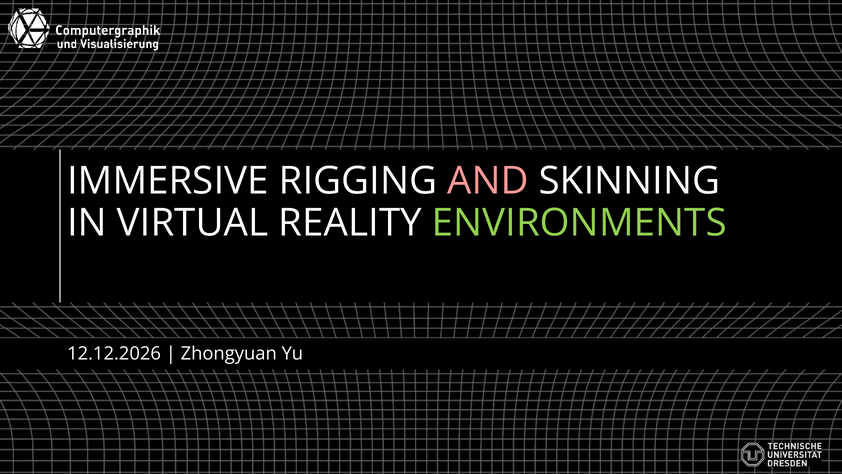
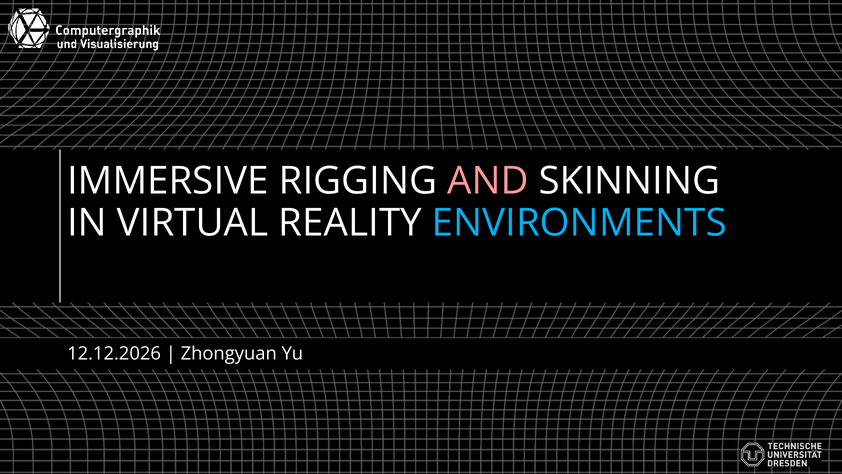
ENVIRONMENTS at (579, 223) colour: light green -> light blue
